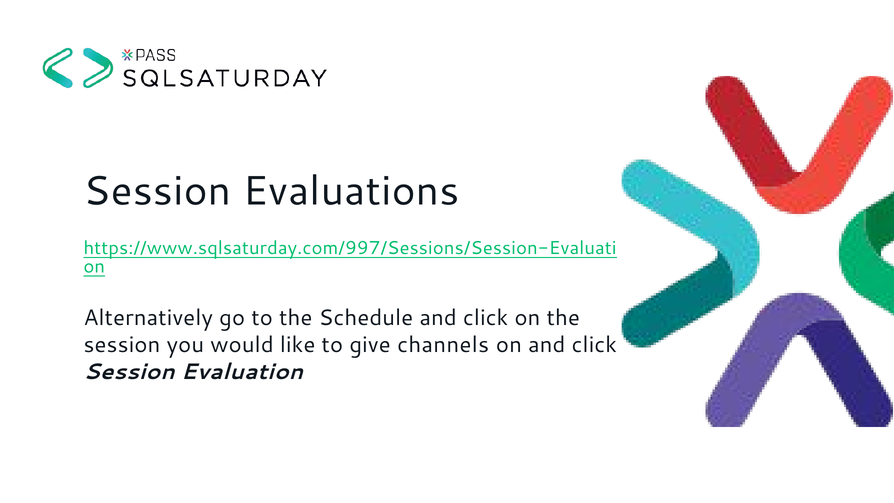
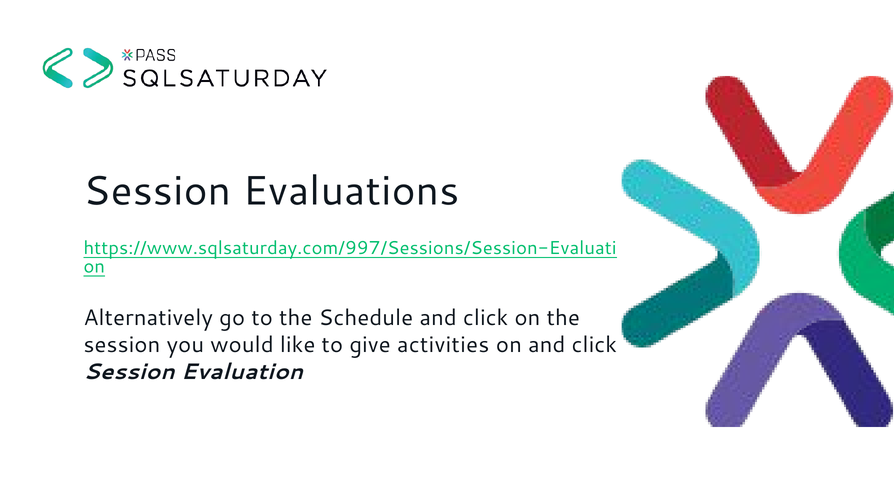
channels: channels -> activities
